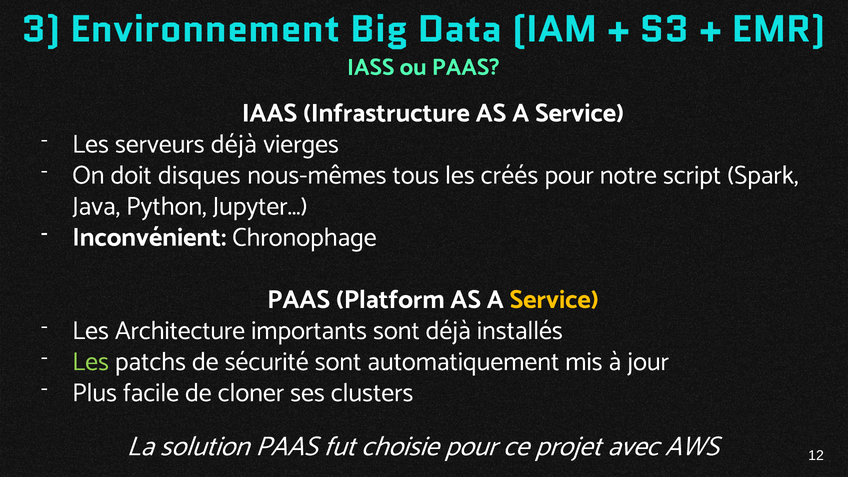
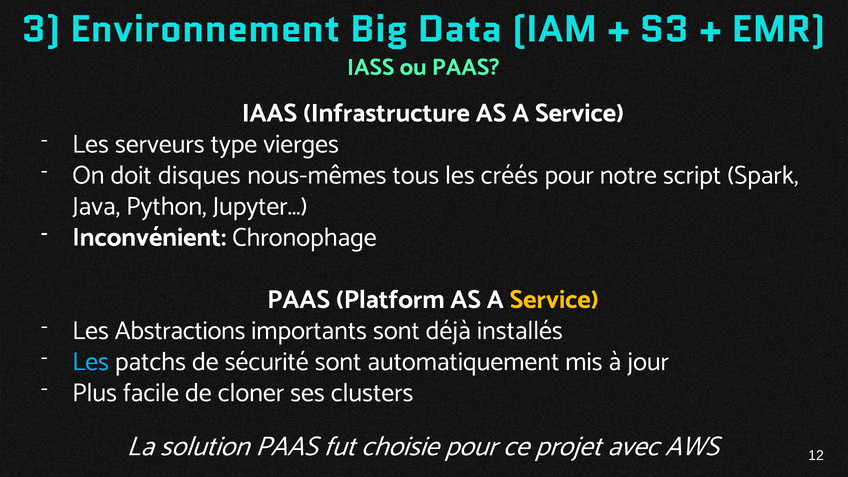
serveurs déjà: déjà -> type
Architecture: Architecture -> Abstractions
Les at (91, 362) colour: light green -> light blue
